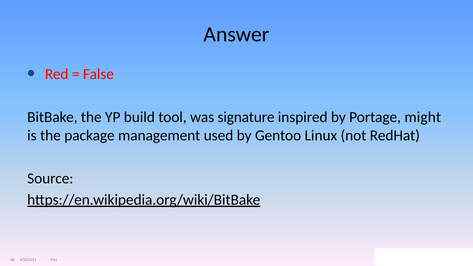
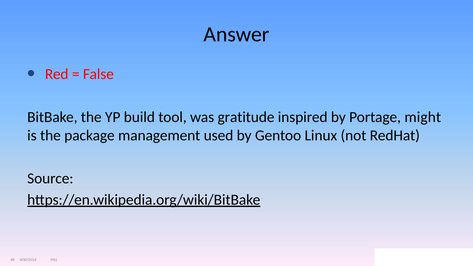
signature: signature -> gratitude
